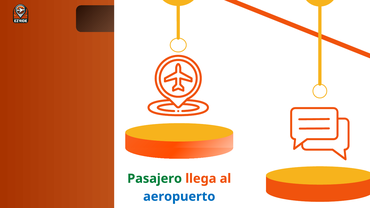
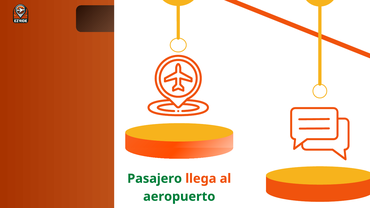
aeropuerto colour: blue -> green
